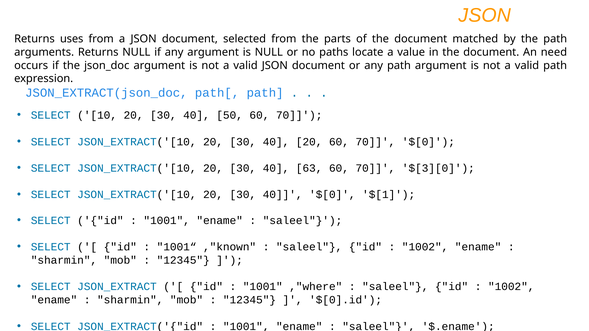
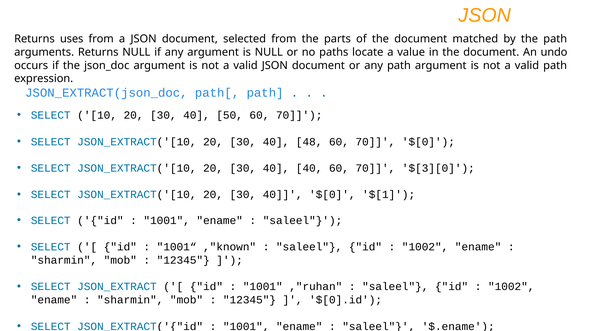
need: need -> undo
40 20: 20 -> 48
40 63: 63 -> 40
,"where: ,"where -> ,"ruhan
